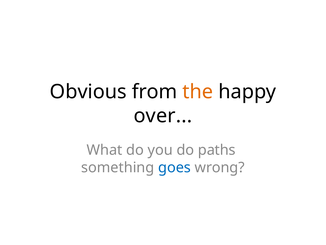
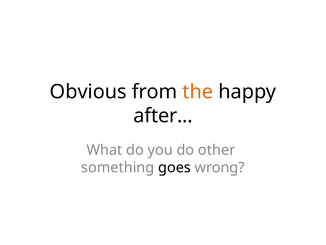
over: over -> after
paths: paths -> other
goes colour: blue -> black
